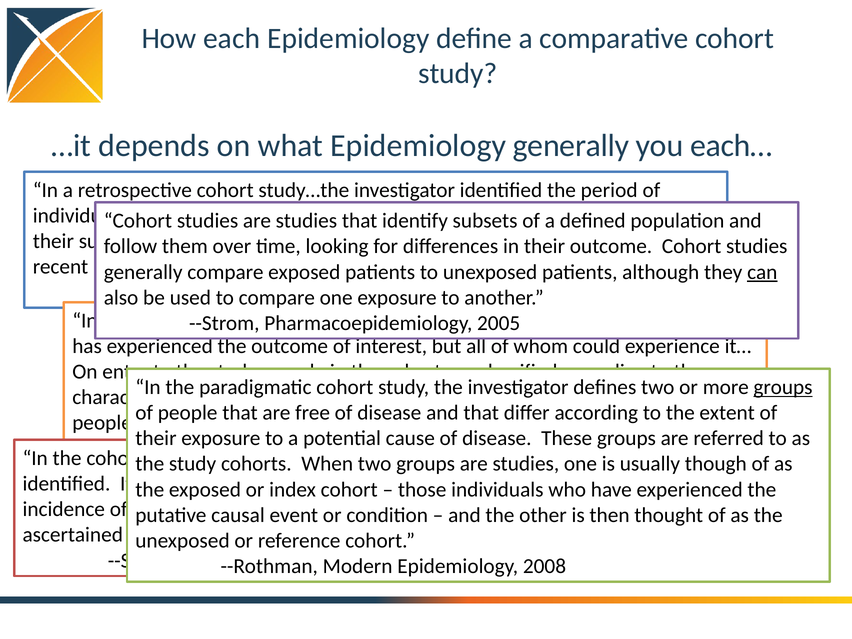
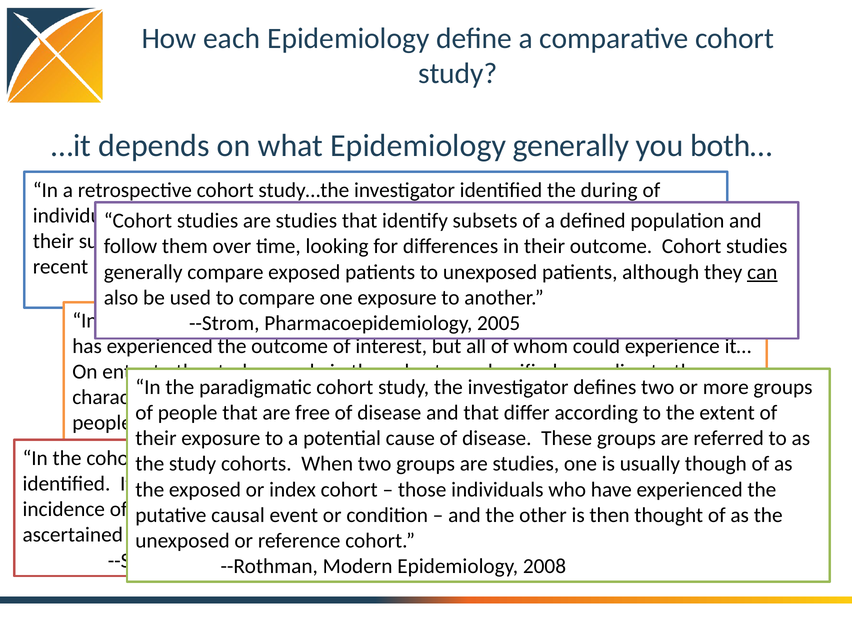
each…: each… -> both…
period: period -> during
groups at (783, 387) underline: present -> none
